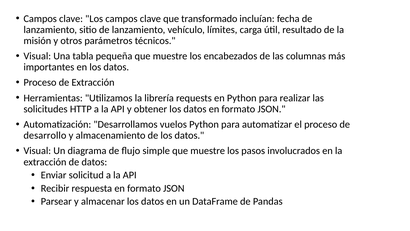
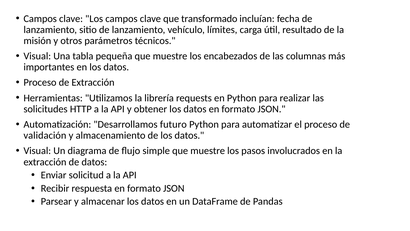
vuelos: vuelos -> futuro
desarrollo: desarrollo -> validación
